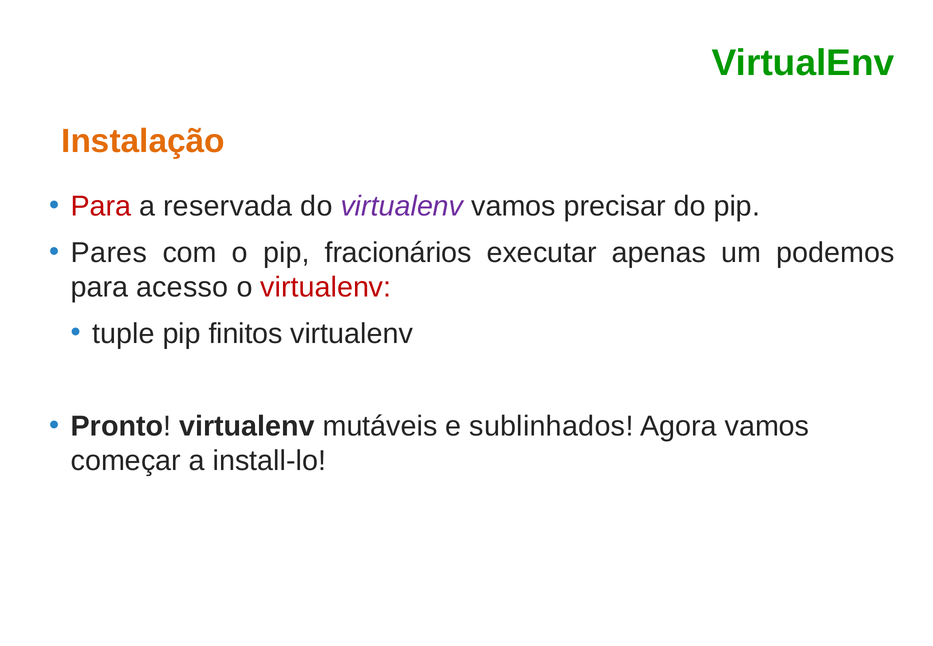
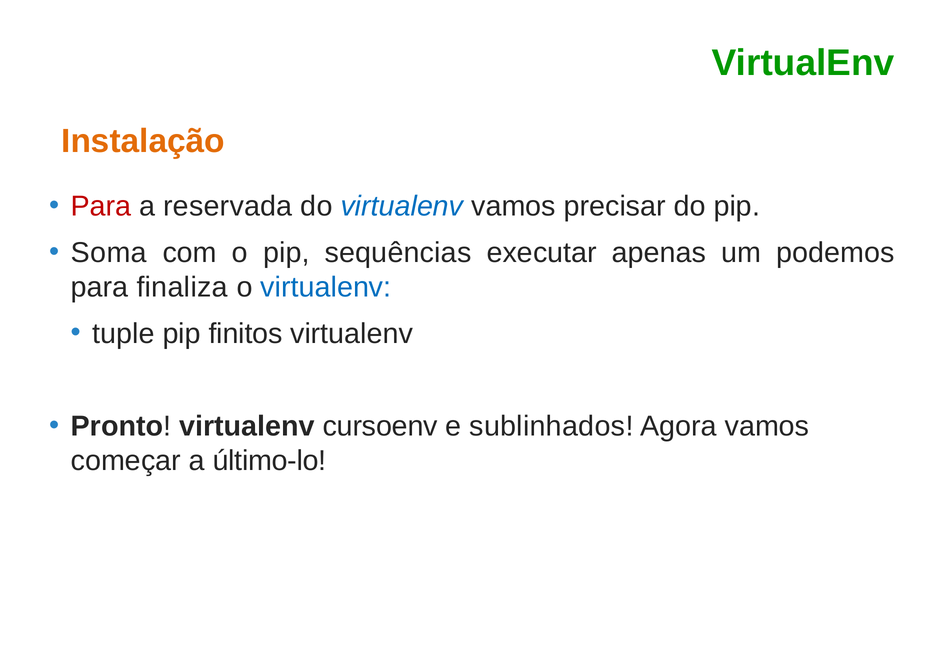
virtualenv at (402, 206) colour: purple -> blue
Pares: Pares -> Soma
fracionários: fracionários -> sequências
acesso: acesso -> finaliza
virtualenv at (326, 287) colour: red -> blue
mutáveis: mutáveis -> cursoenv
install-lo: install-lo -> último-lo
